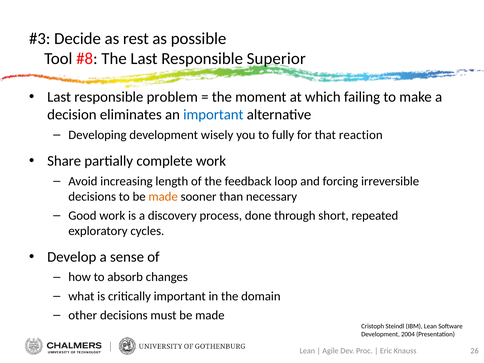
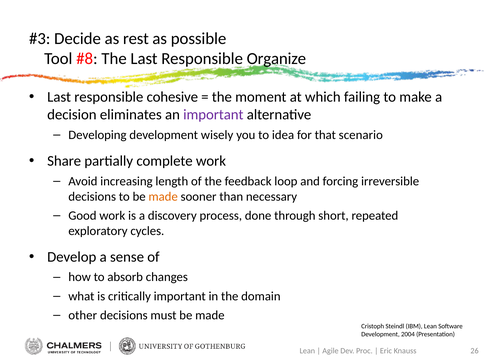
Superior: Superior -> Organize
problem: problem -> cohesive
important at (213, 115) colour: blue -> purple
fully: fully -> idea
reaction: reaction -> scenario
